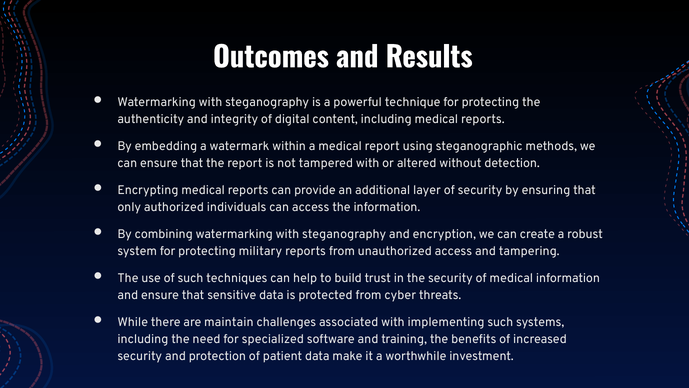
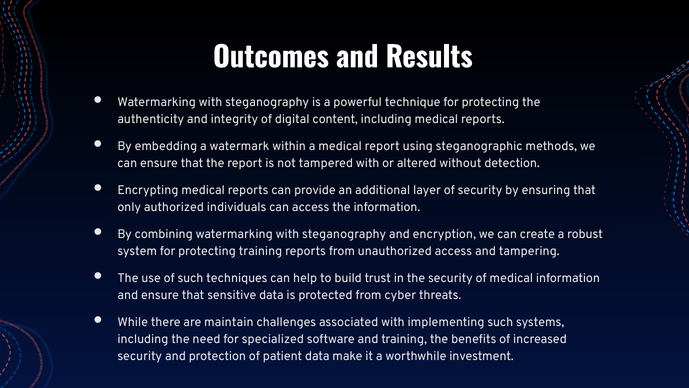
protecting military: military -> training
